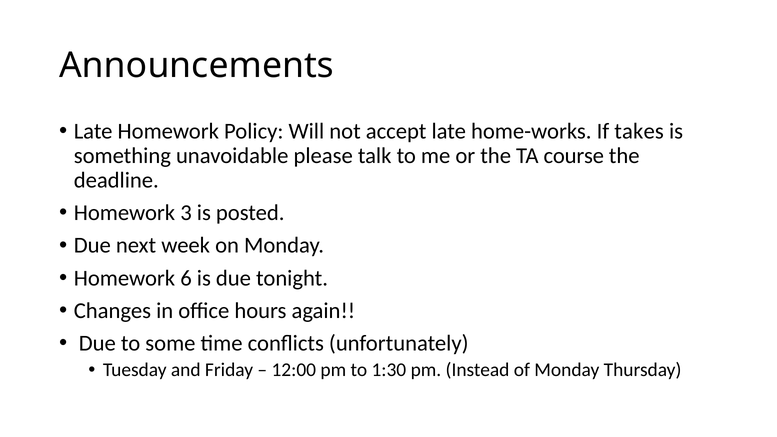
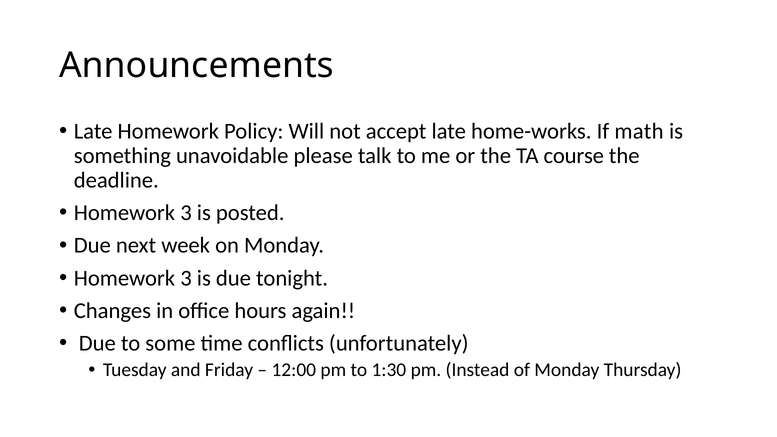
takes: takes -> math
6 at (186, 278): 6 -> 3
